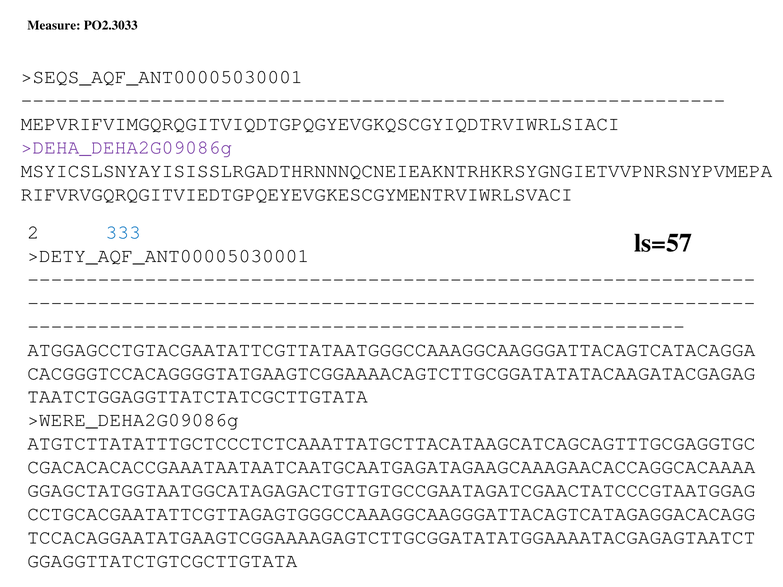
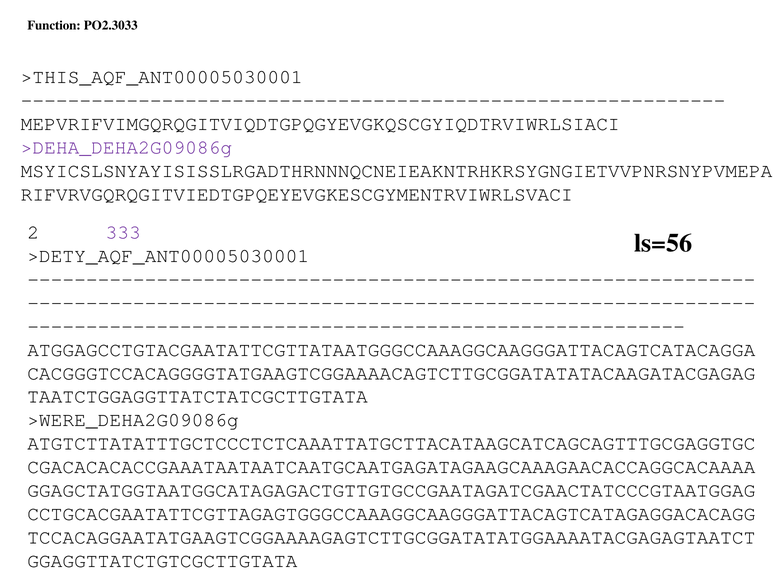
Measure: Measure -> Function
>SEQS_AQF_ANT00005030001: >SEQS_AQF_ANT00005030001 -> >THIS_AQF_ANT00005030001
333 colour: blue -> purple
ls=57: ls=57 -> ls=56
